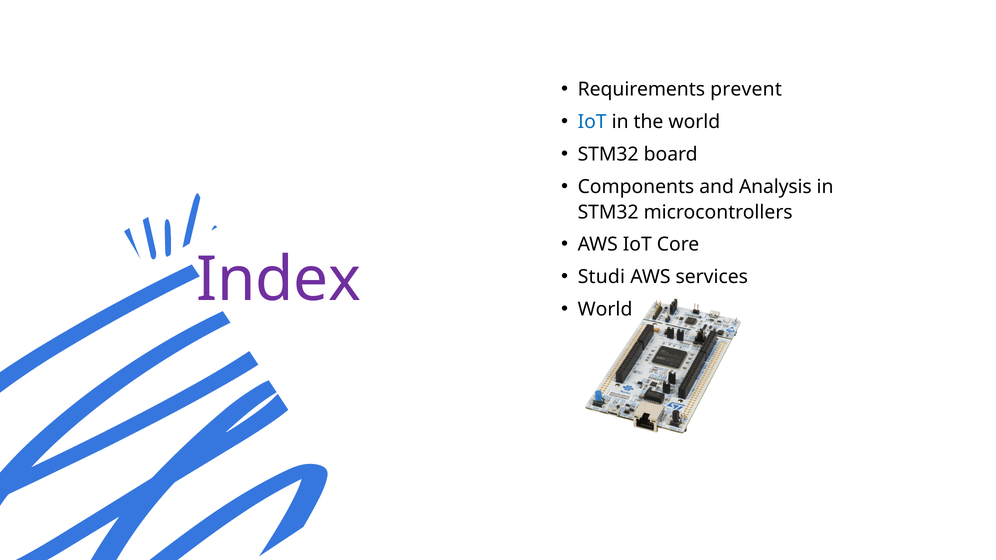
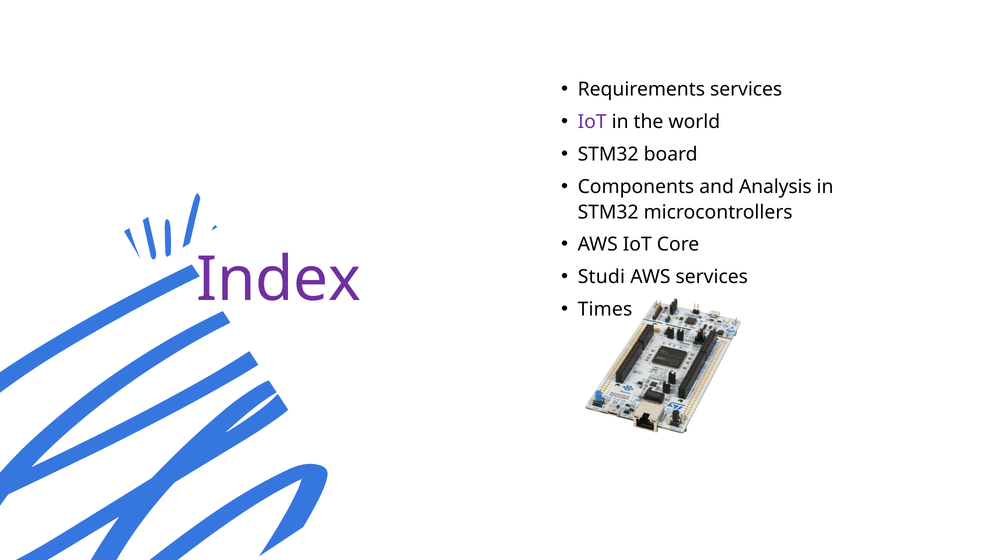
Requirements prevent: prevent -> services
IoT at (592, 122) colour: blue -> purple
World at (605, 310): World -> Times
